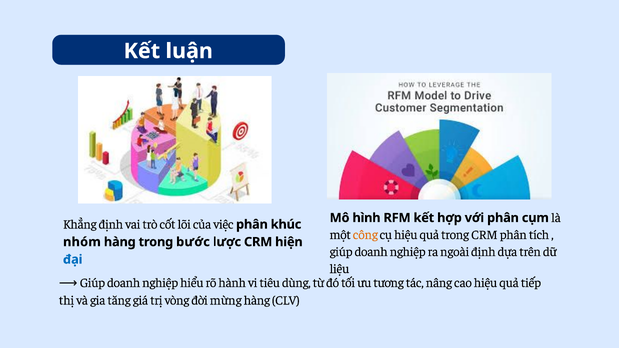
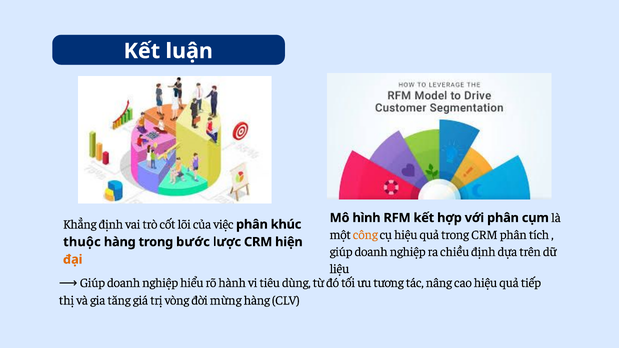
nhóm: nhóm -> thuộc
ngoài: ngoài -> chiều
đại colour: blue -> orange
